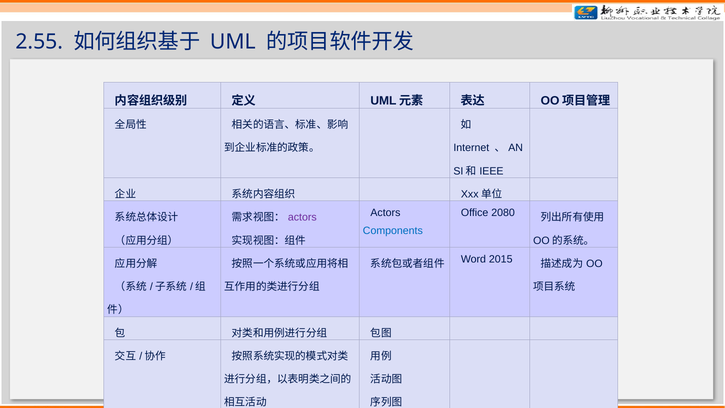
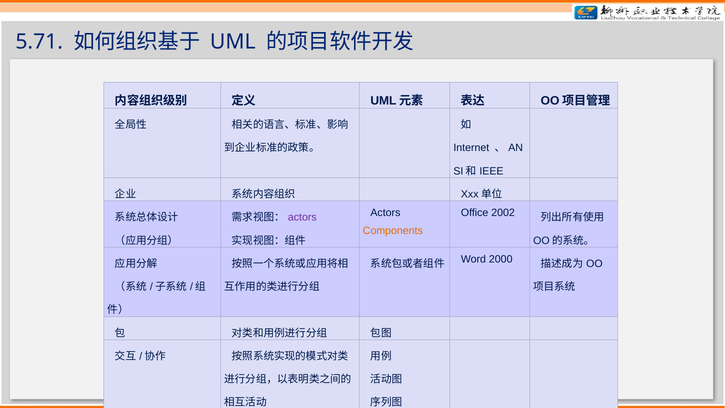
2.55: 2.55 -> 5.71
2080: 2080 -> 2002
Components colour: blue -> orange
2015: 2015 -> 2000
